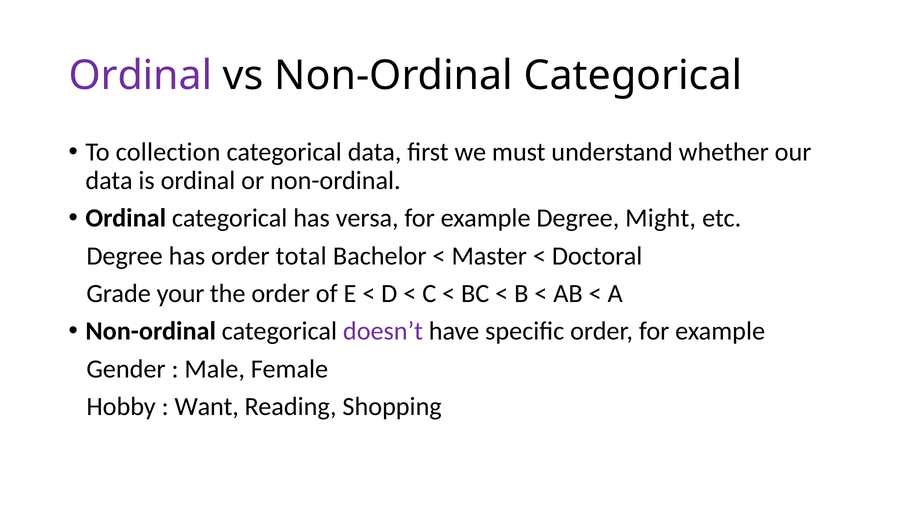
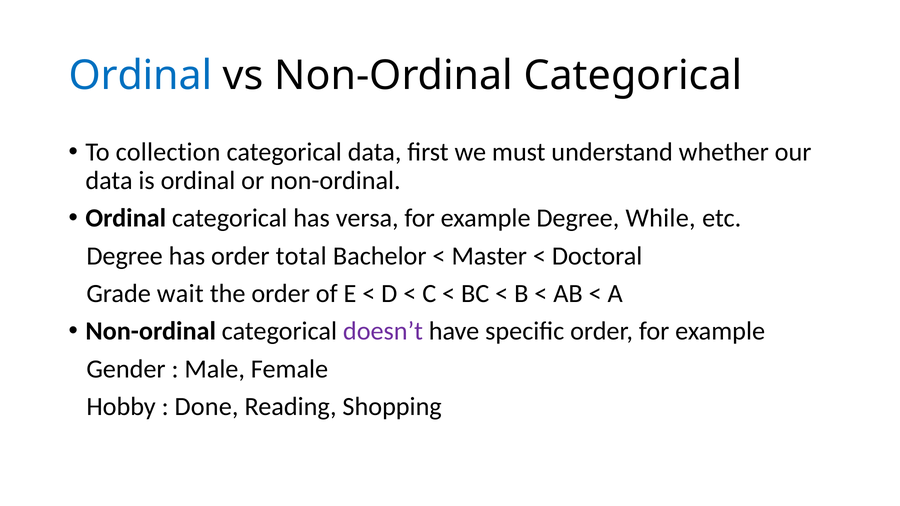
Ordinal at (140, 76) colour: purple -> blue
Might: Might -> While
your: your -> wait
Want: Want -> Done
